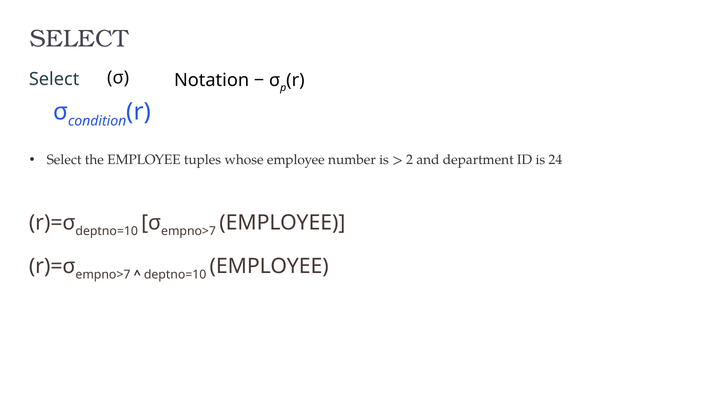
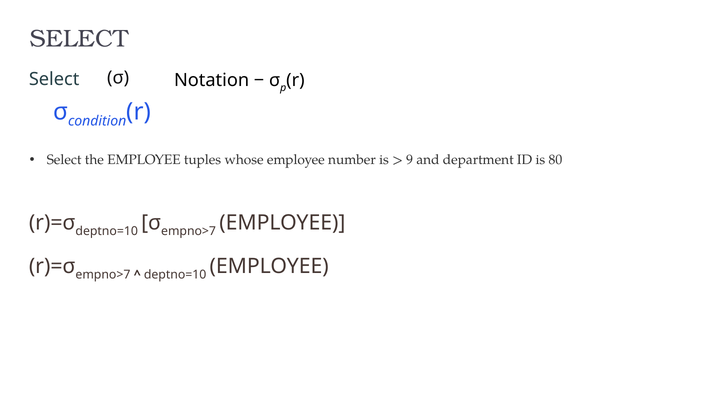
2: 2 -> 9
24: 24 -> 80
